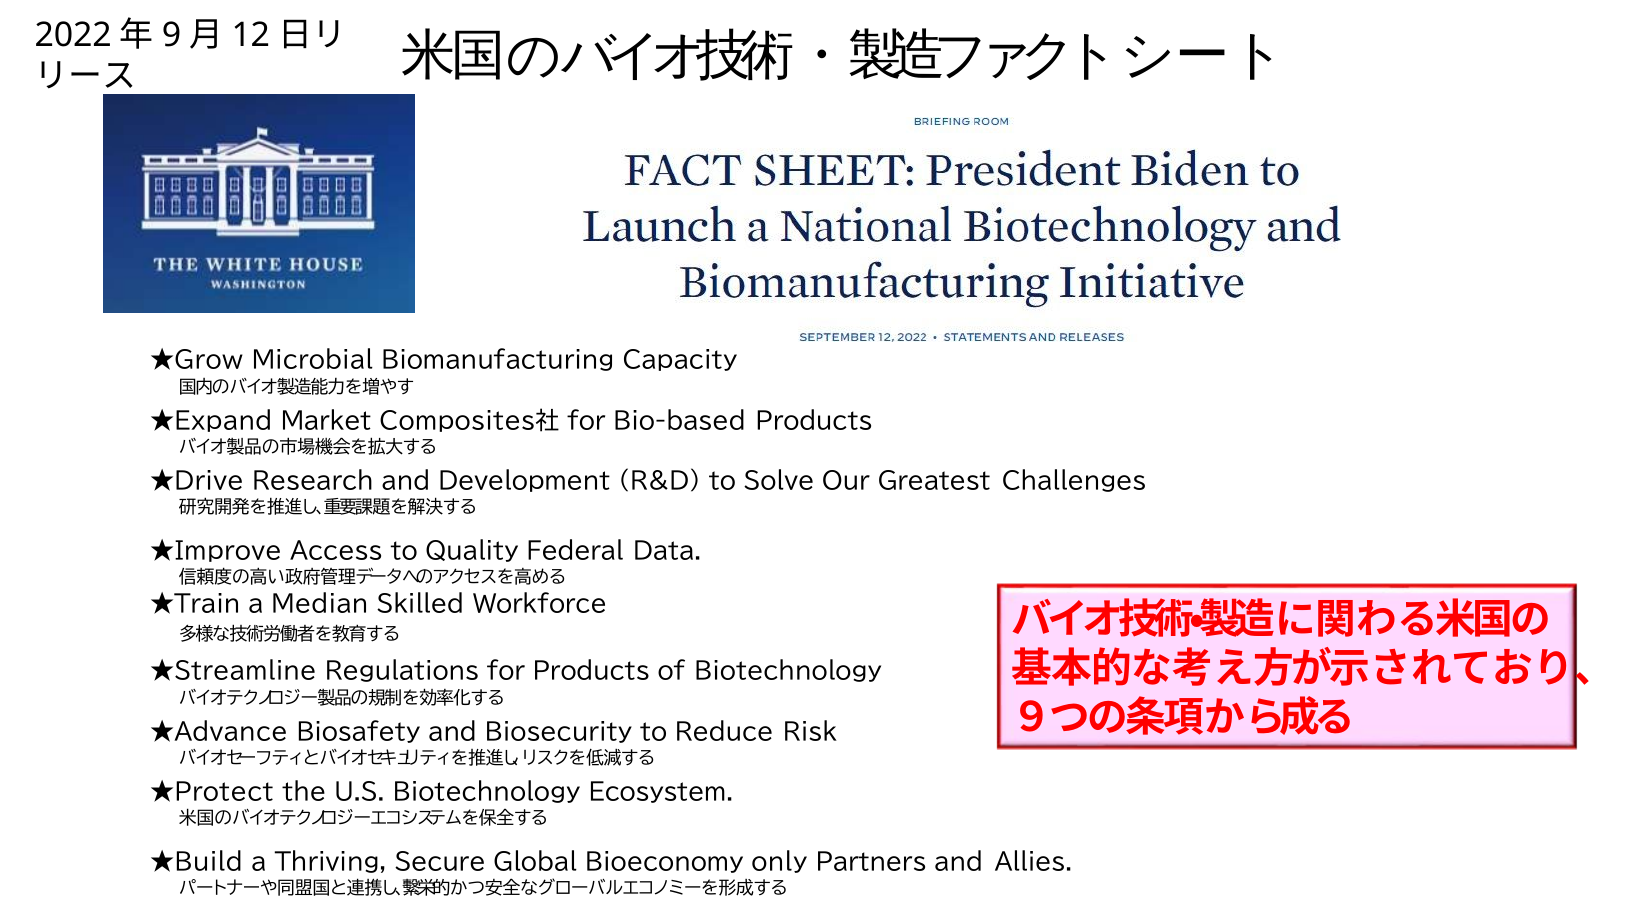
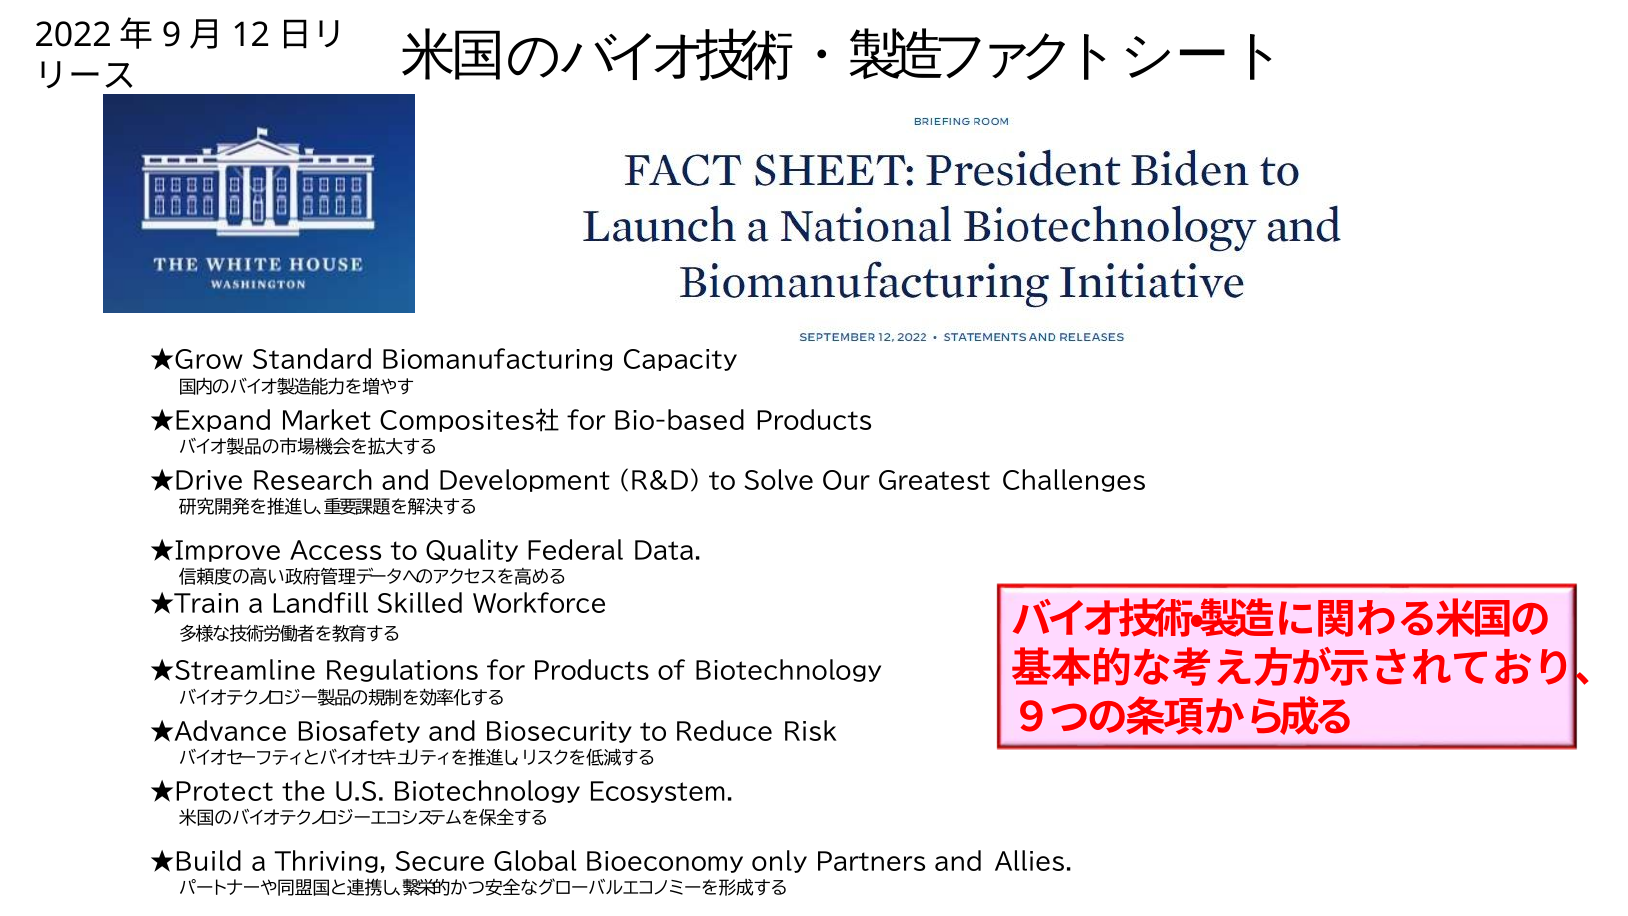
Microbial: Microbial -> Standard
Median: Median -> Landfill
